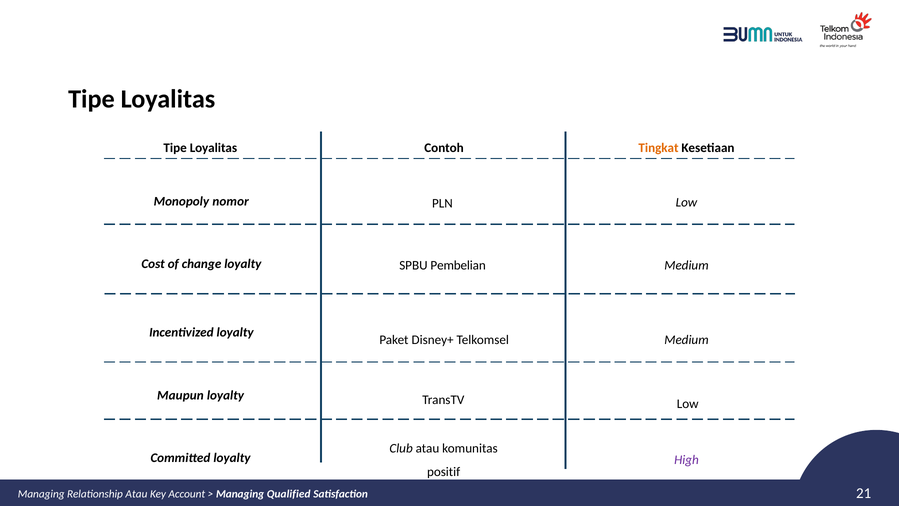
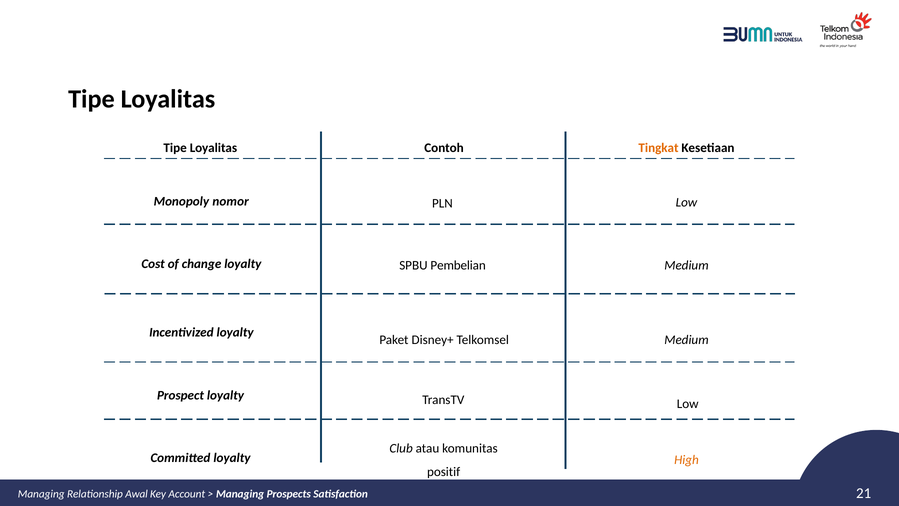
Maupun: Maupun -> Prospect
High colour: purple -> orange
Relationship Atau: Atau -> Awal
Qualified: Qualified -> Prospects
